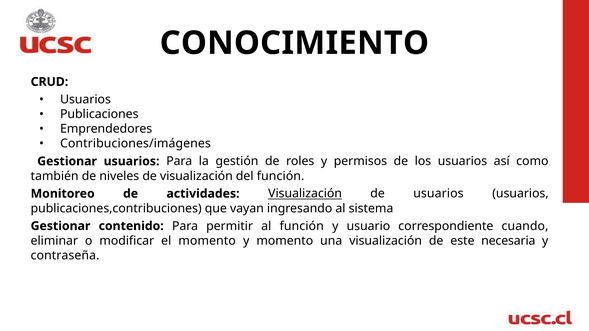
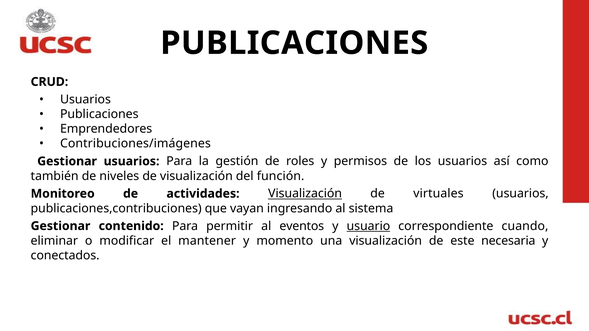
CONOCIMIENTO at (294, 43): CONOCIMIENTO -> PUBLICACIONES
de usuarios: usuarios -> virtuales
al función: función -> eventos
usuario underline: none -> present
el momento: momento -> mantener
contraseña: contraseña -> conectados
